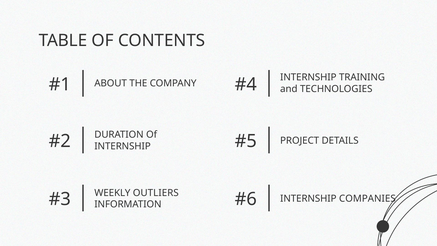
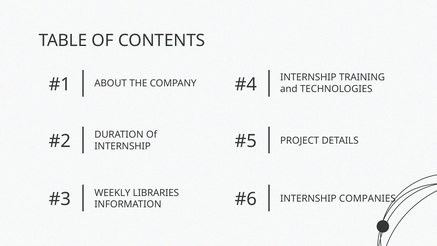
OUTLIERS: OUTLIERS -> LIBRARIES
